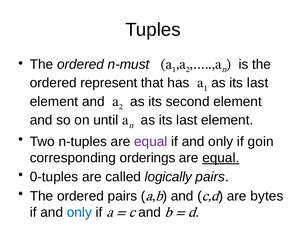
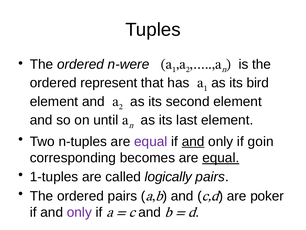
n-must: n-must -> n-were
last at (258, 83): last -> bird
and at (193, 141) underline: none -> present
orderings: orderings -> becomes
0-tuples: 0-tuples -> 1-tuples
bytes: bytes -> poker
only at (79, 212) colour: blue -> purple
